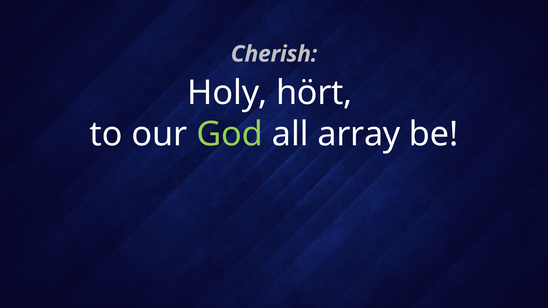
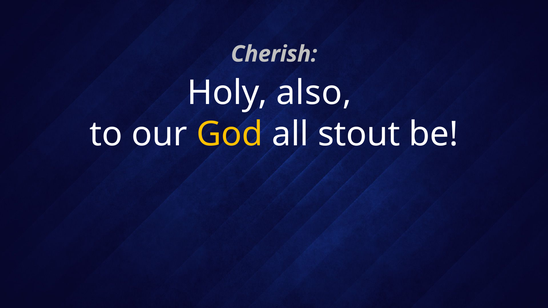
hört: hört -> also
God colour: light green -> yellow
array: array -> stout
